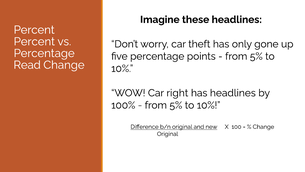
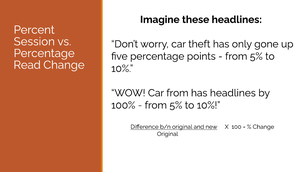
Percent at (34, 41): Percent -> Session
Car right: right -> from
